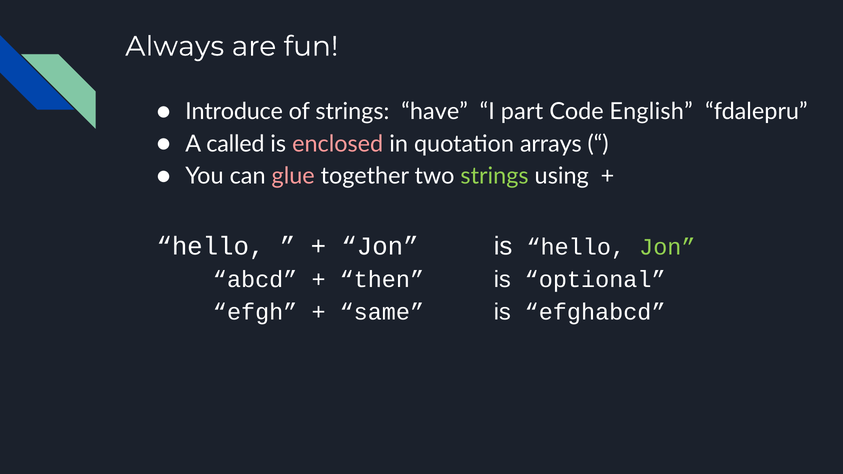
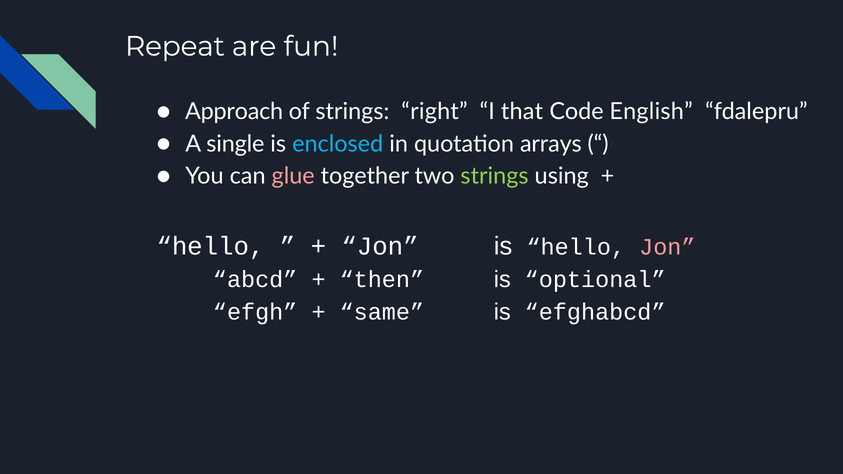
Always: Always -> Repeat
Introduce: Introduce -> Approach
have: have -> right
part: part -> that
called: called -> single
enclosed colour: pink -> light blue
Jon at (667, 247) colour: light green -> pink
